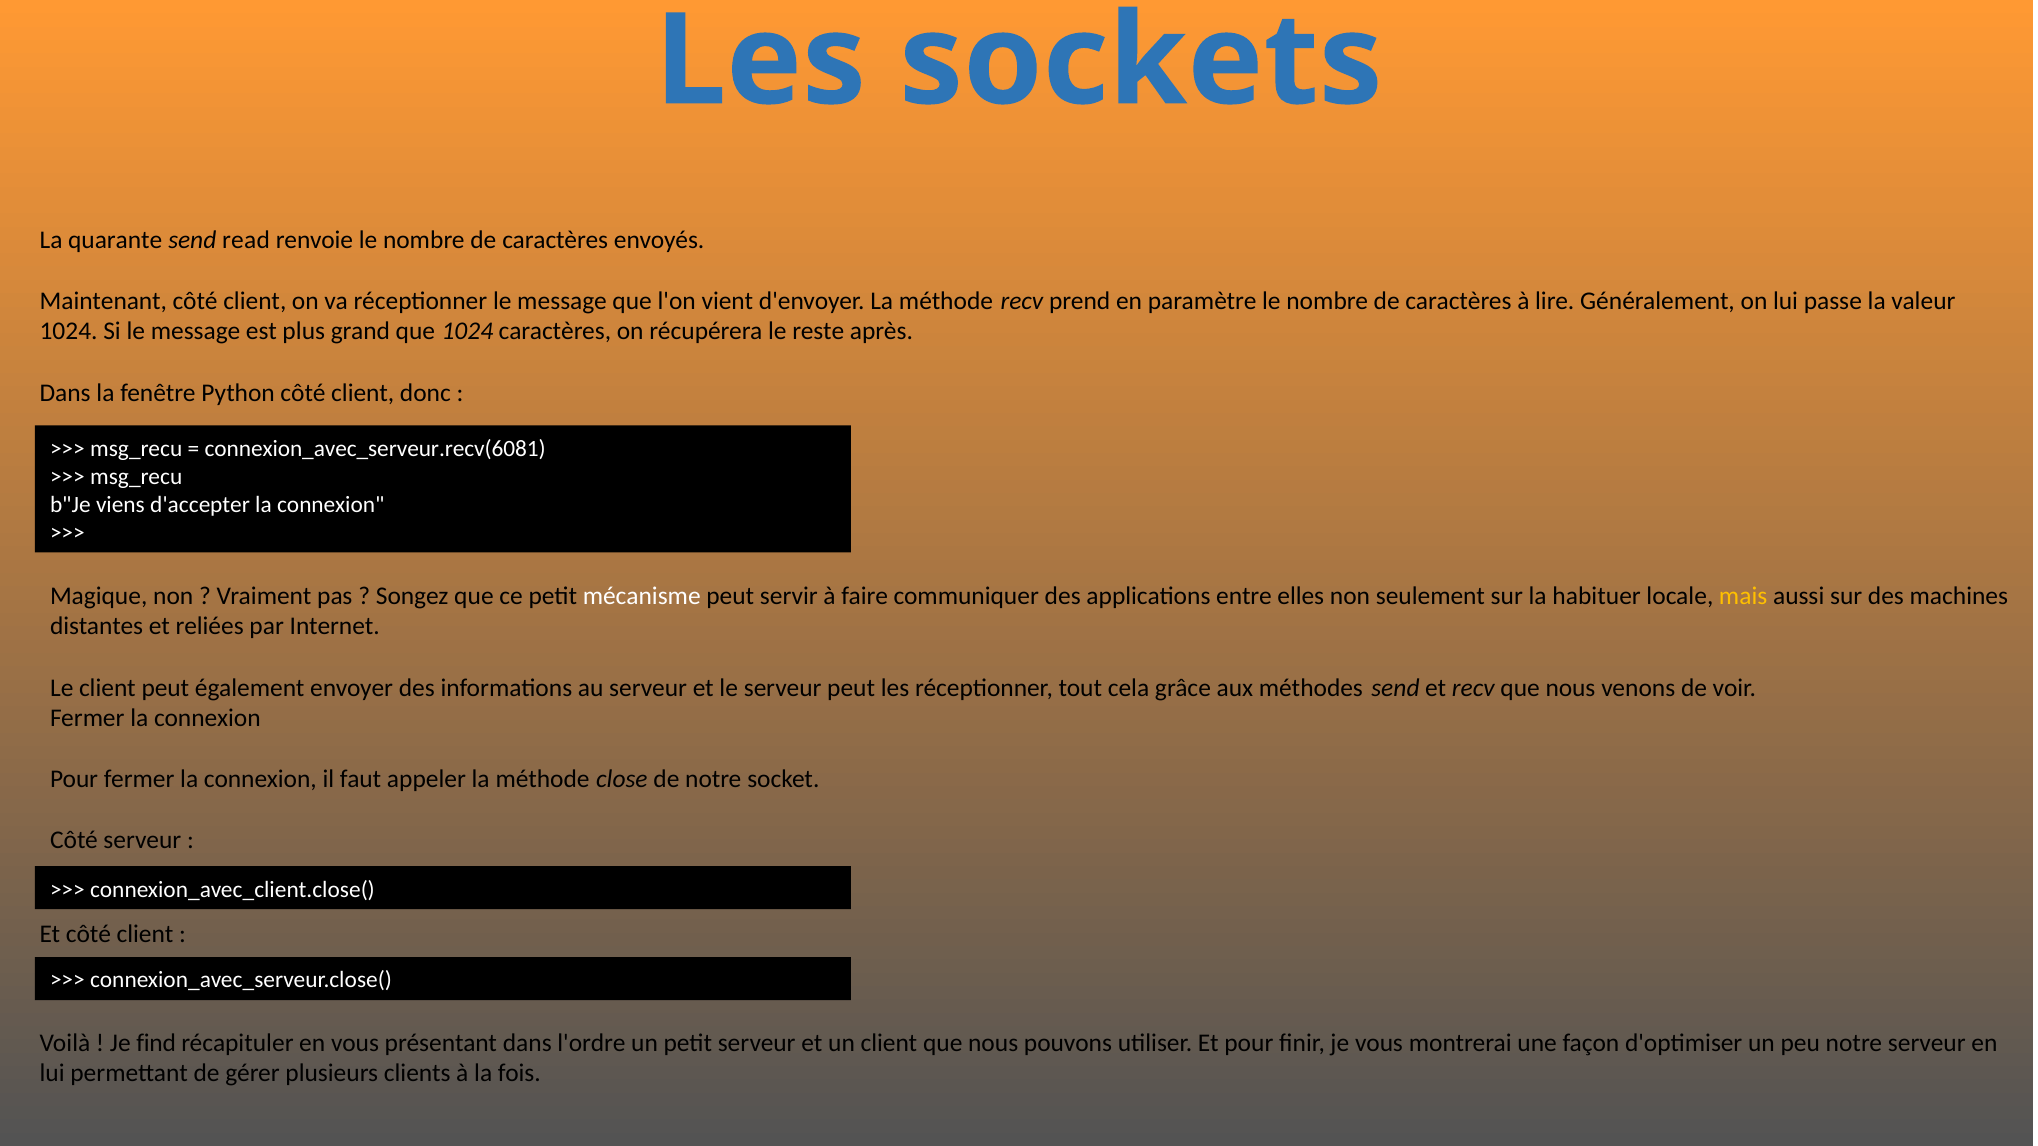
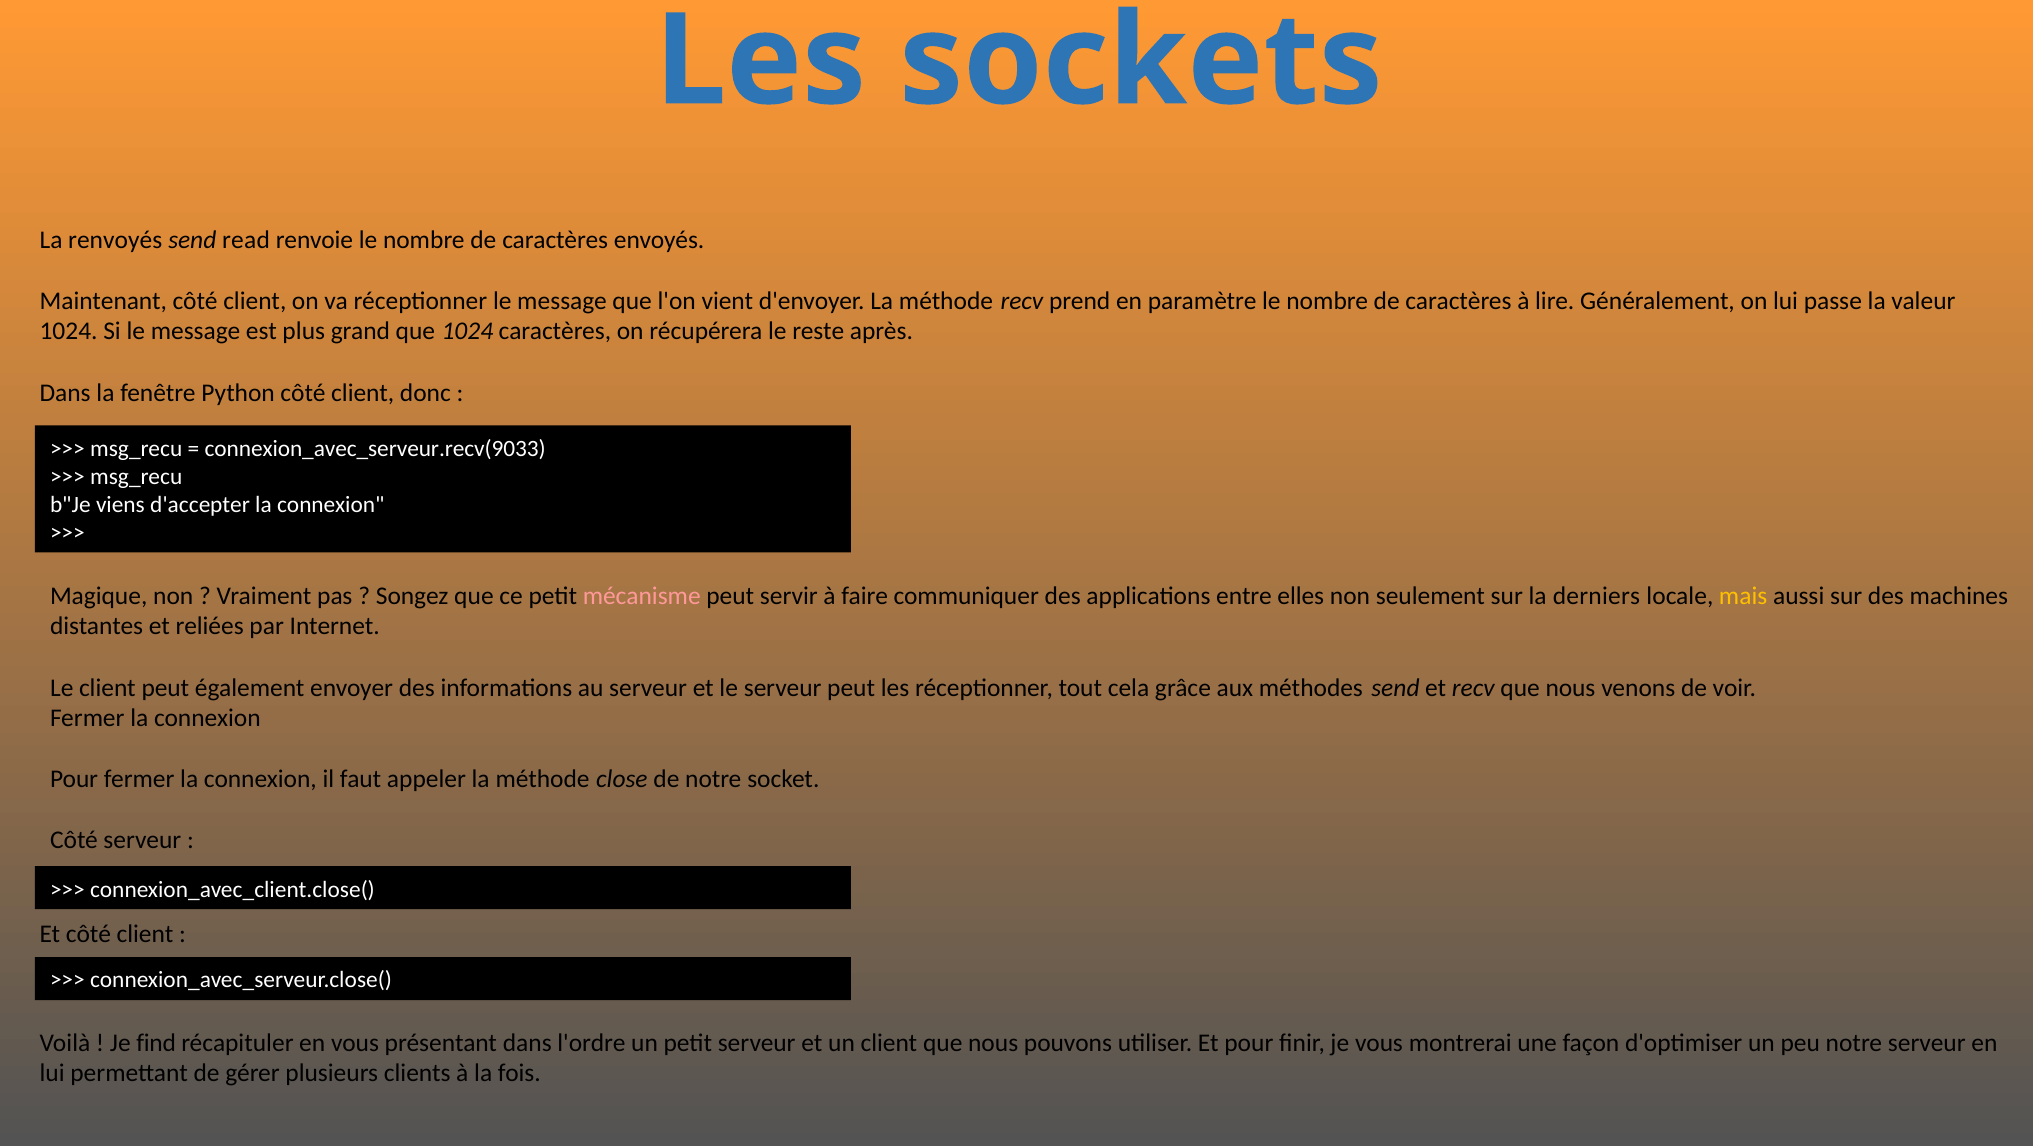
quarante: quarante -> renvoyés
connexion_avec_serveur.recv(6081: connexion_avec_serveur.recv(6081 -> connexion_avec_serveur.recv(9033
mécanisme colour: white -> pink
habituer: habituer -> derniers
